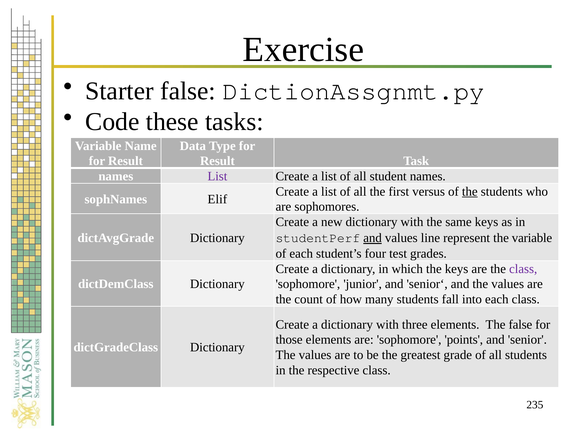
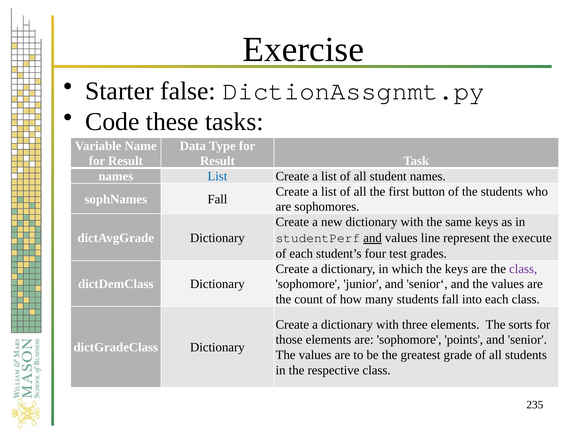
List at (217, 176) colour: purple -> blue
versus: versus -> button
the at (470, 192) underline: present -> none
sophNames Elif: Elif -> Fall
the variable: variable -> execute
The false: false -> sorts
